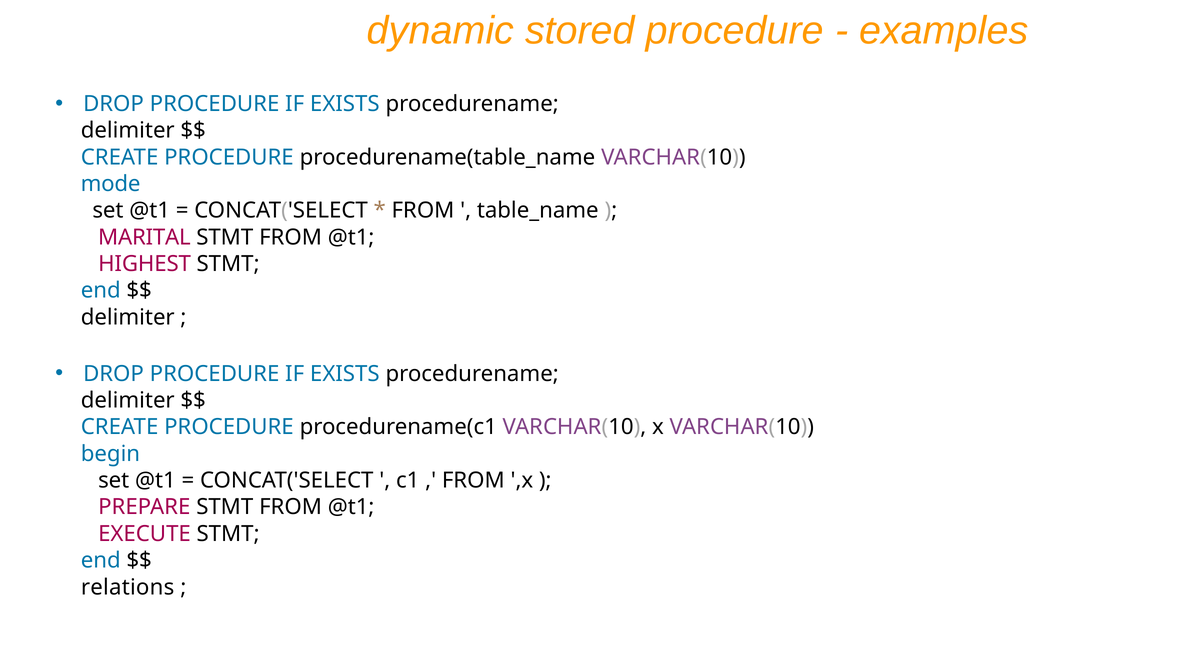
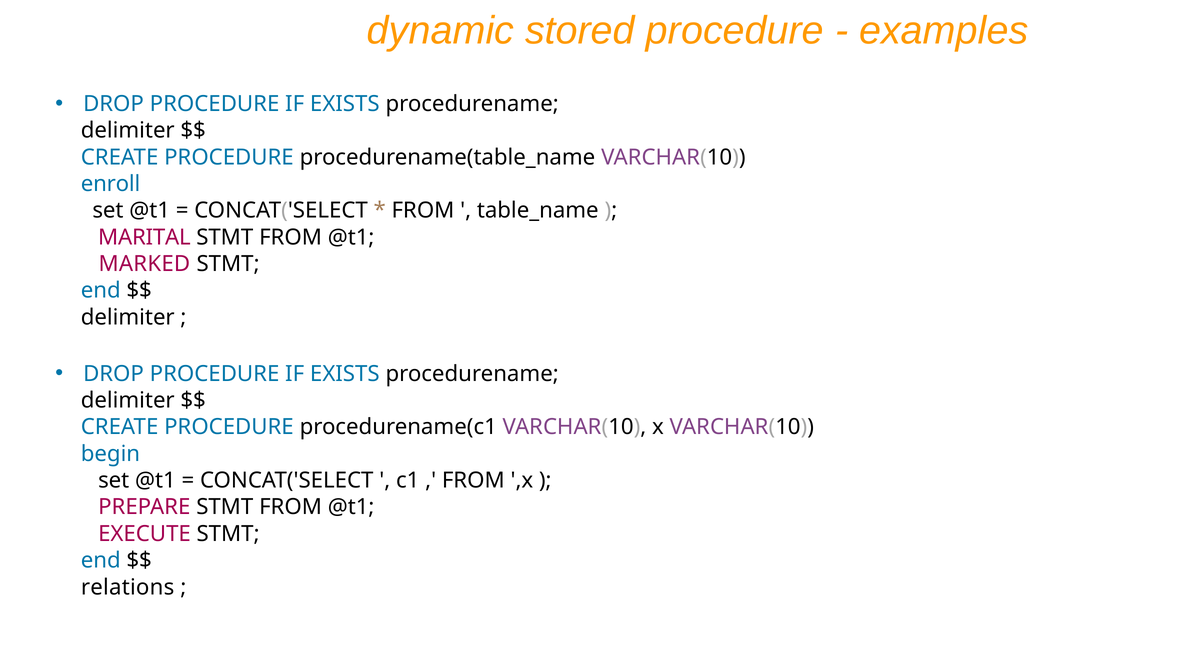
mode: mode -> enroll
HIGHEST: HIGHEST -> MARKED
